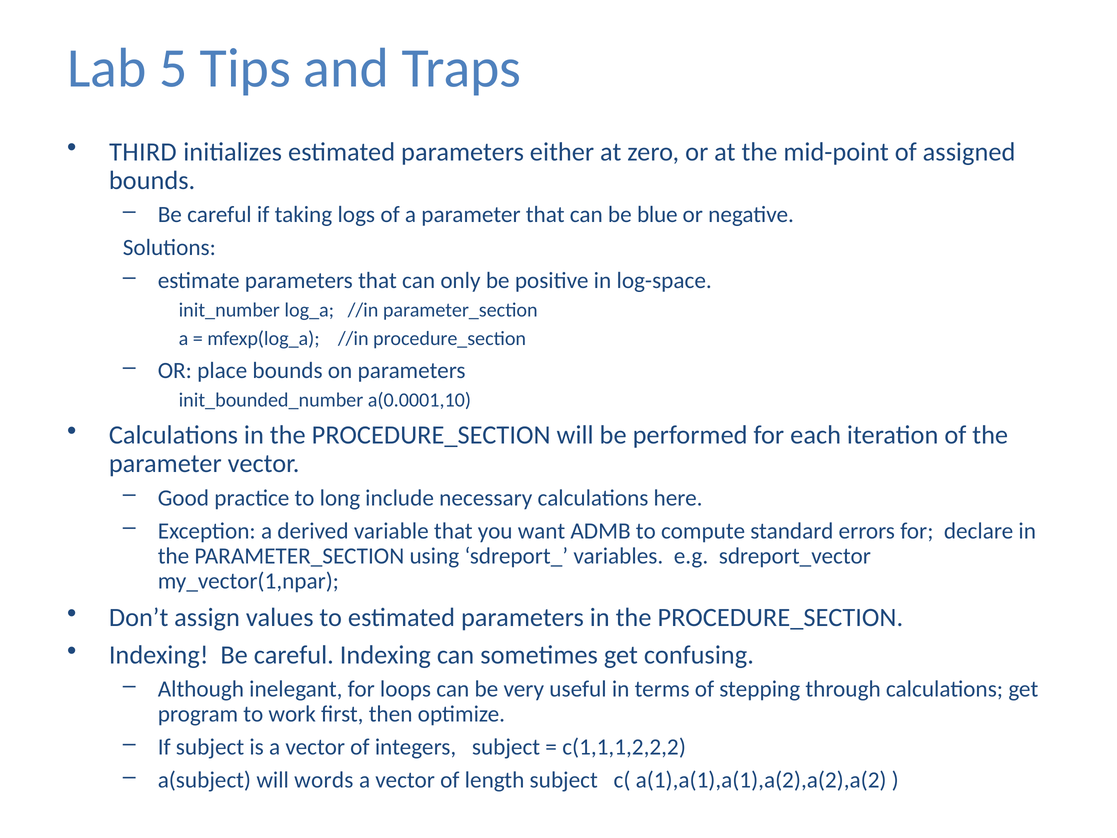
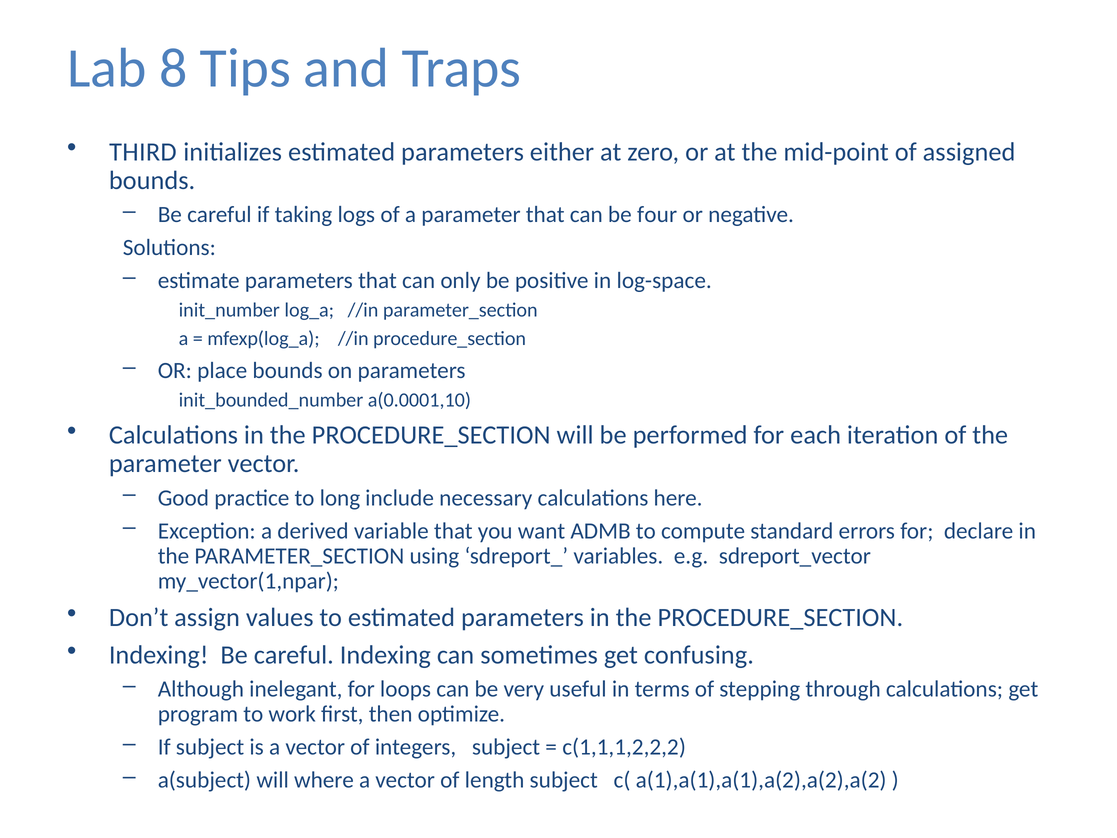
5: 5 -> 8
blue: blue -> four
words: words -> where
